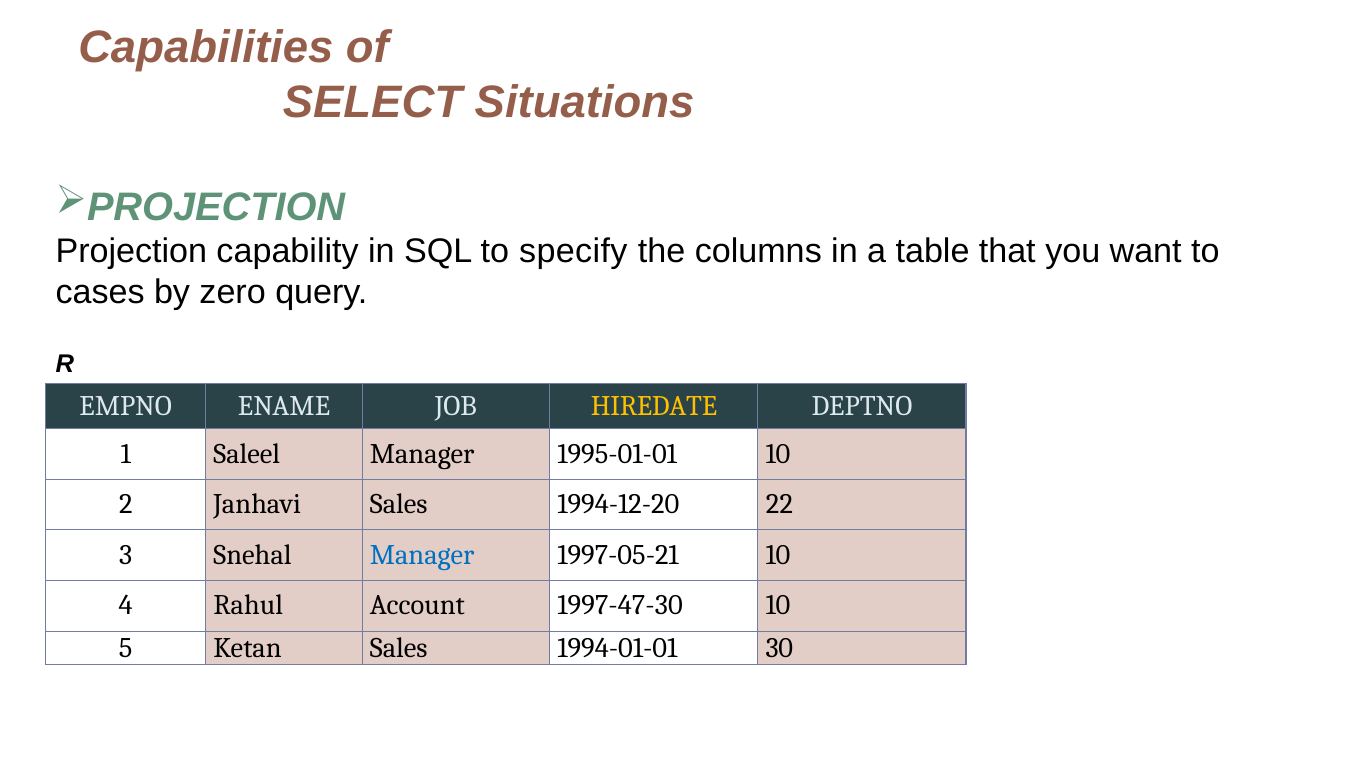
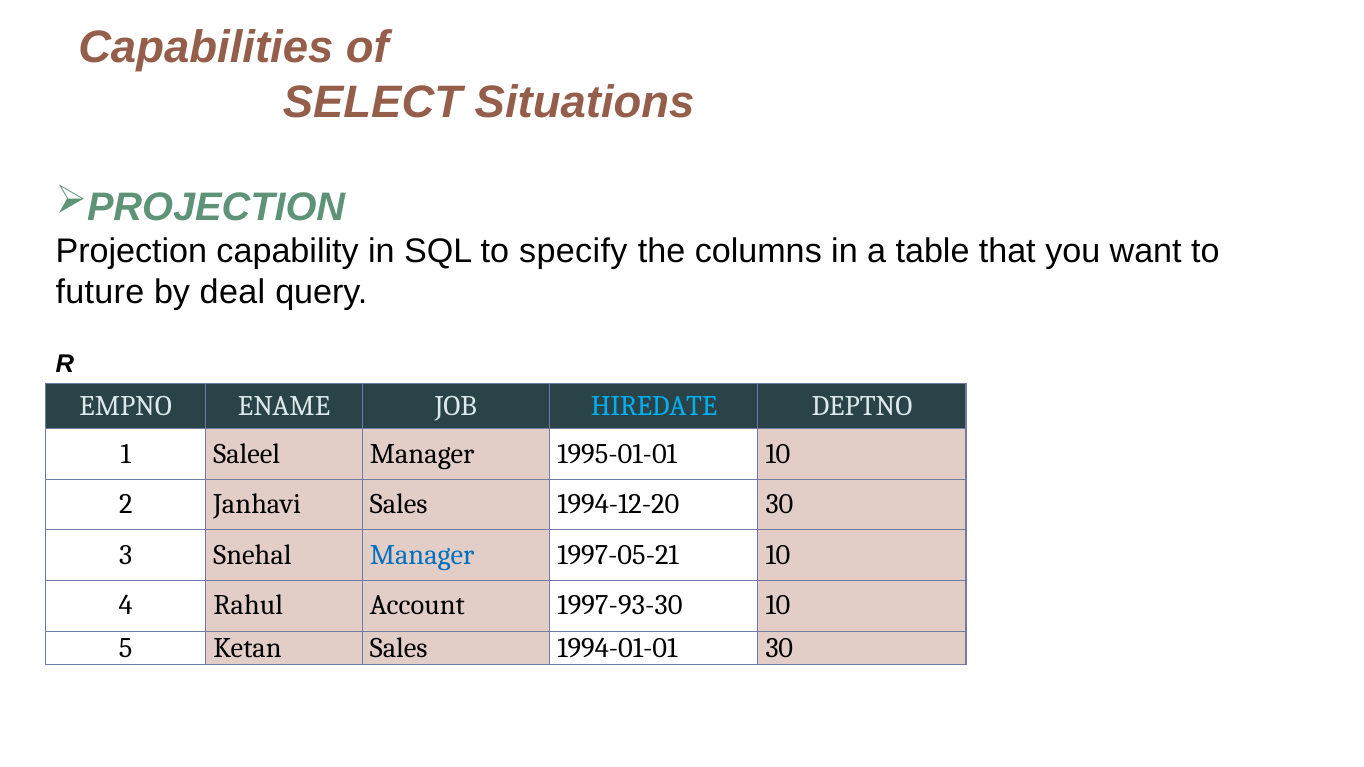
cases: cases -> future
zero: zero -> deal
HIREDATE colour: yellow -> light blue
1994-12-20 22: 22 -> 30
1997-47-30: 1997-47-30 -> 1997-93-30
